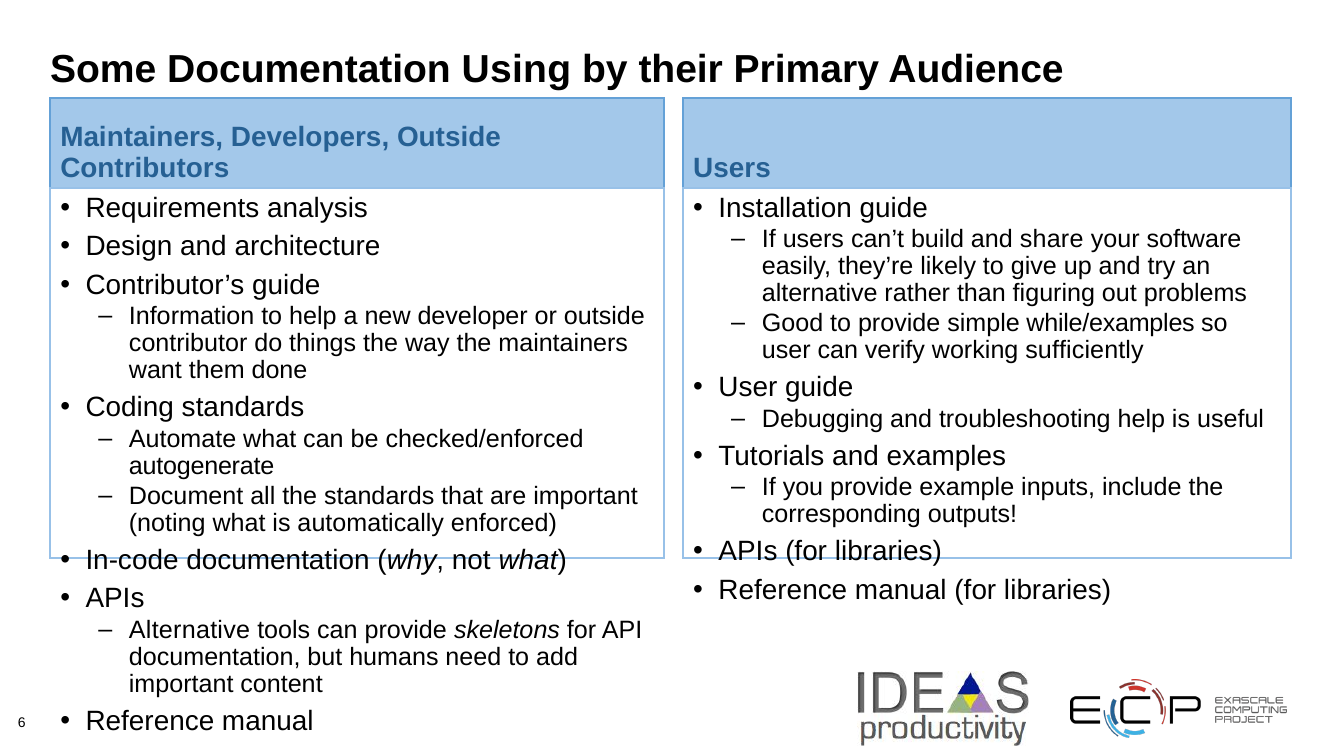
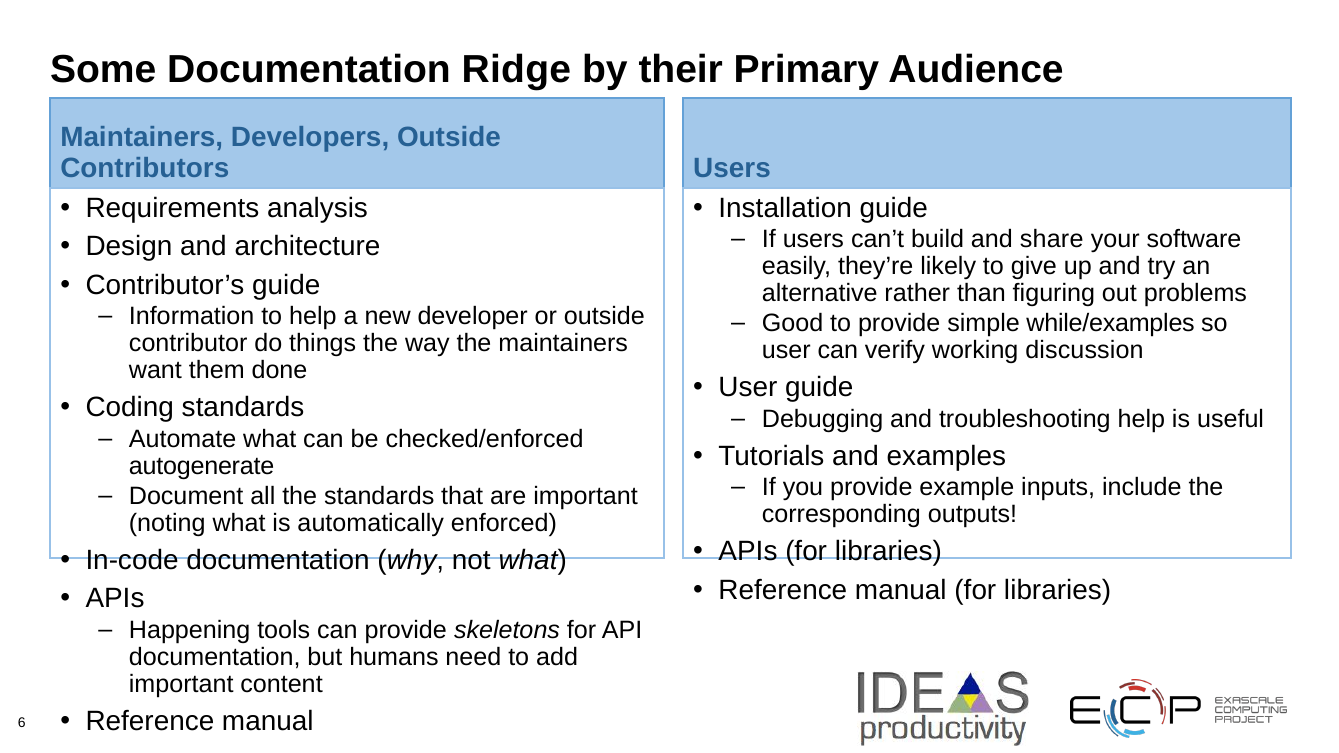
Using: Using -> Ridge
sufficiently: sufficiently -> discussion
Alternative at (190, 630): Alternative -> Happening
